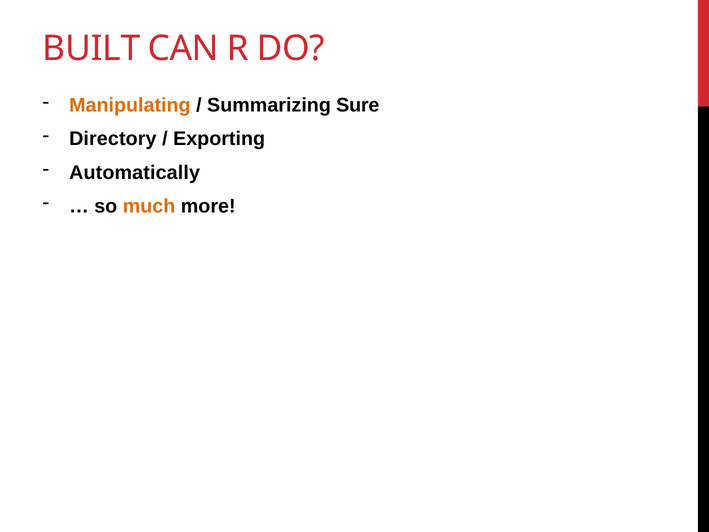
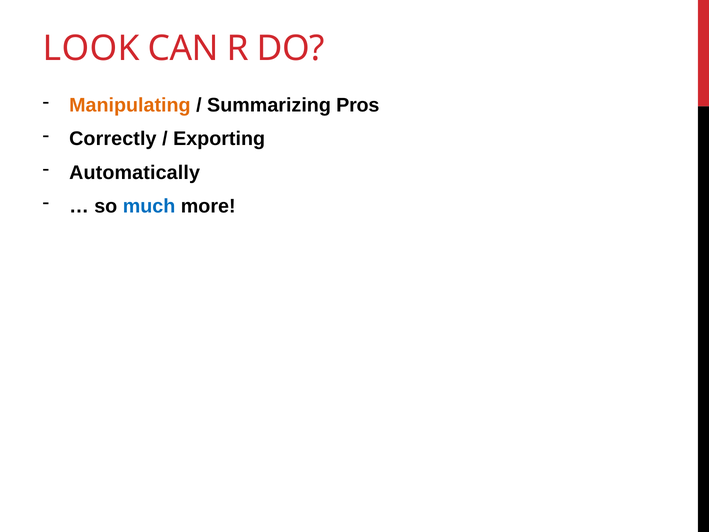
BUILT: BUILT -> LOOK
Sure: Sure -> Pros
Directory: Directory -> Correctly
much colour: orange -> blue
